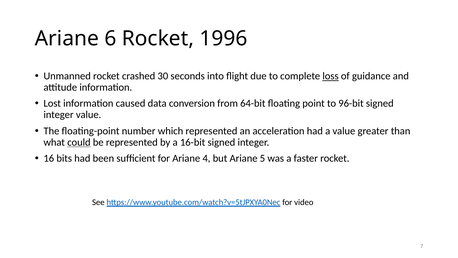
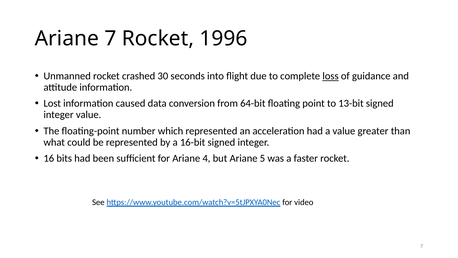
Ariane 6: 6 -> 7
96-bit: 96-bit -> 13-bit
could underline: present -> none
